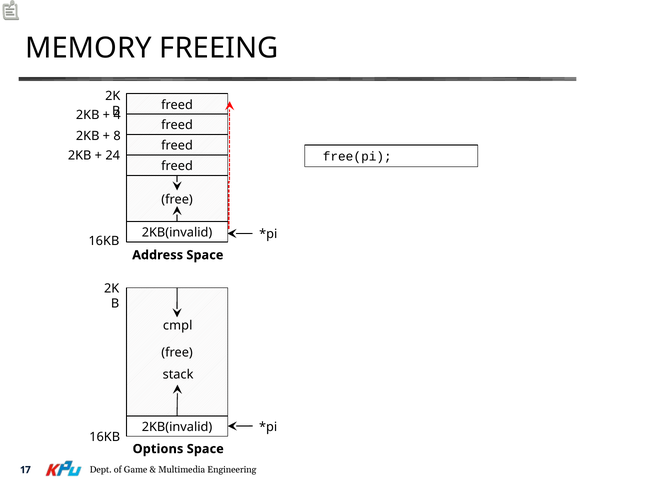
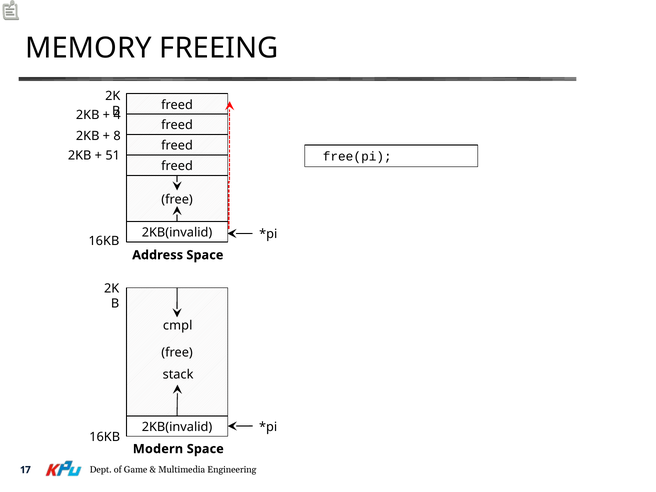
24: 24 -> 51
Options: Options -> Modern
